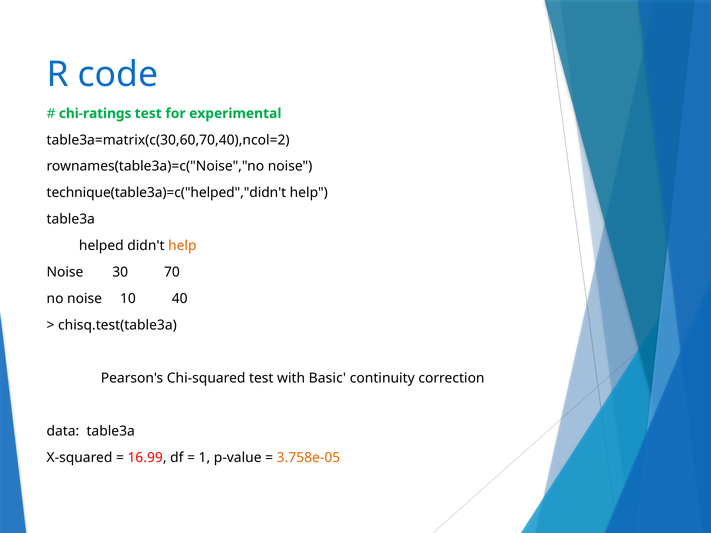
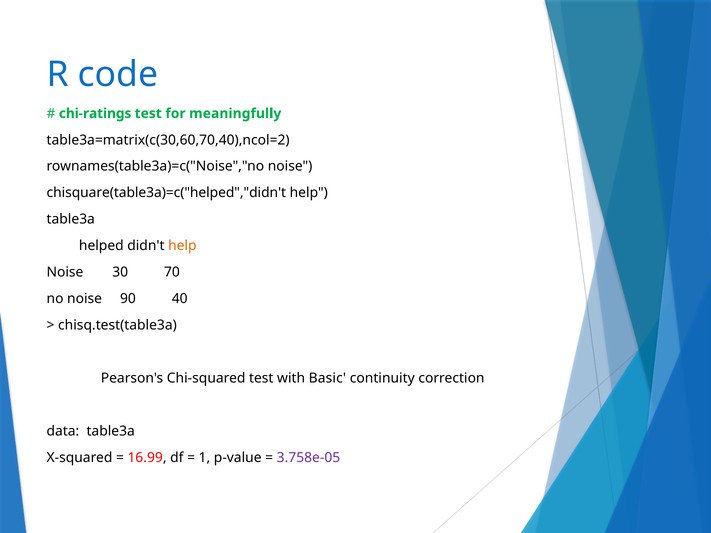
experimental: experimental -> meaningfully
technique(table3a)=c("helped","didn't: technique(table3a)=c("helped","didn't -> chisquare(table3a)=c("helped","didn't
10: 10 -> 90
3.758e-05 colour: orange -> purple
